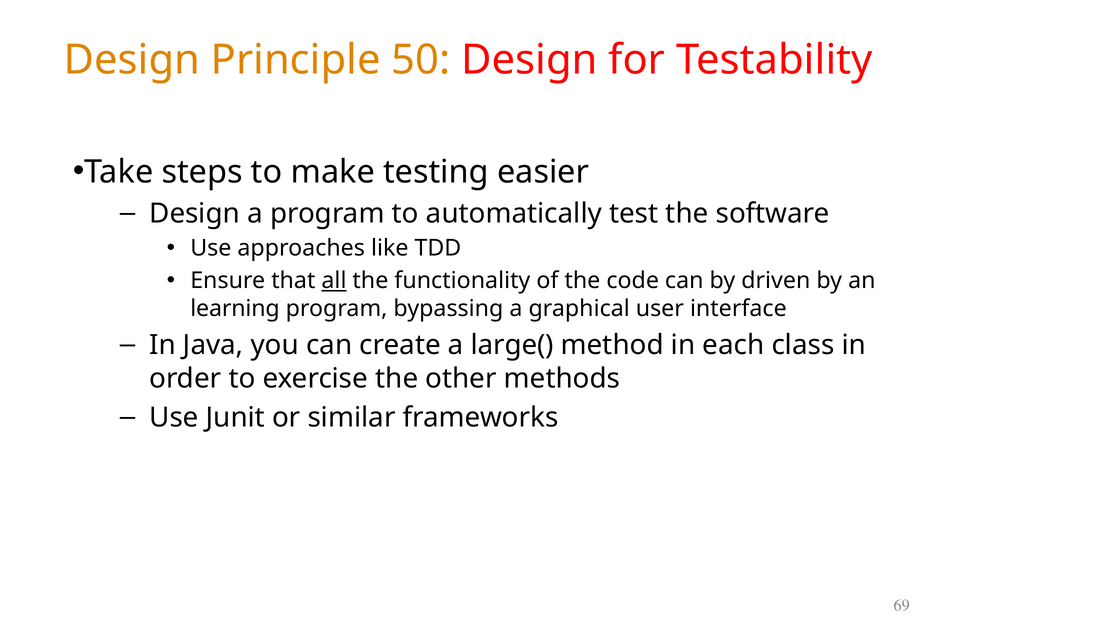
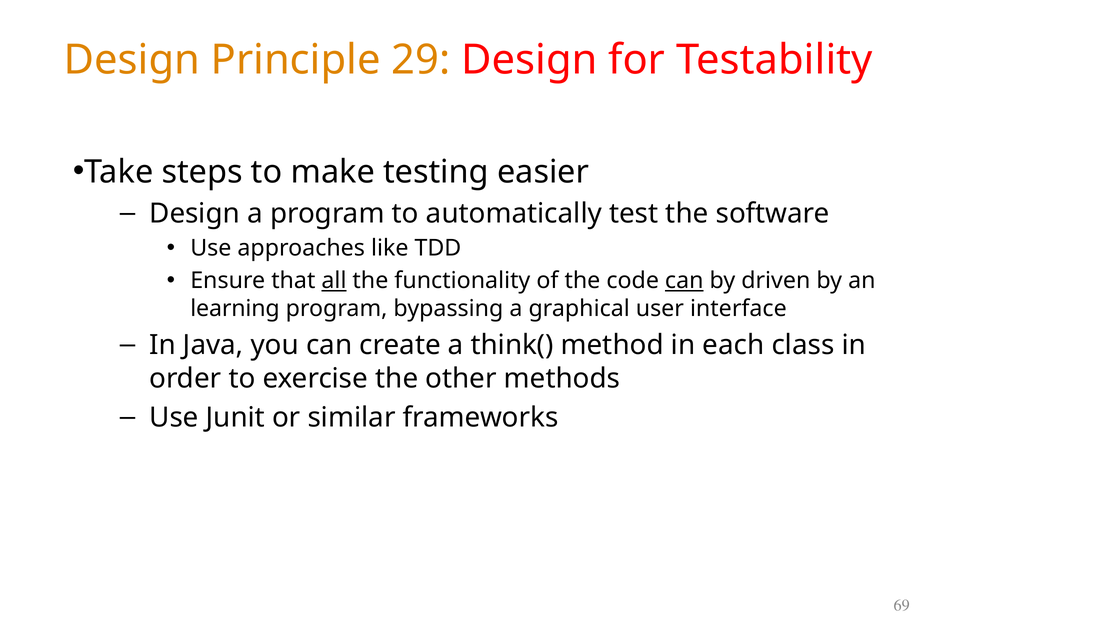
50: 50 -> 29
can at (684, 281) underline: none -> present
large(: large( -> think(
